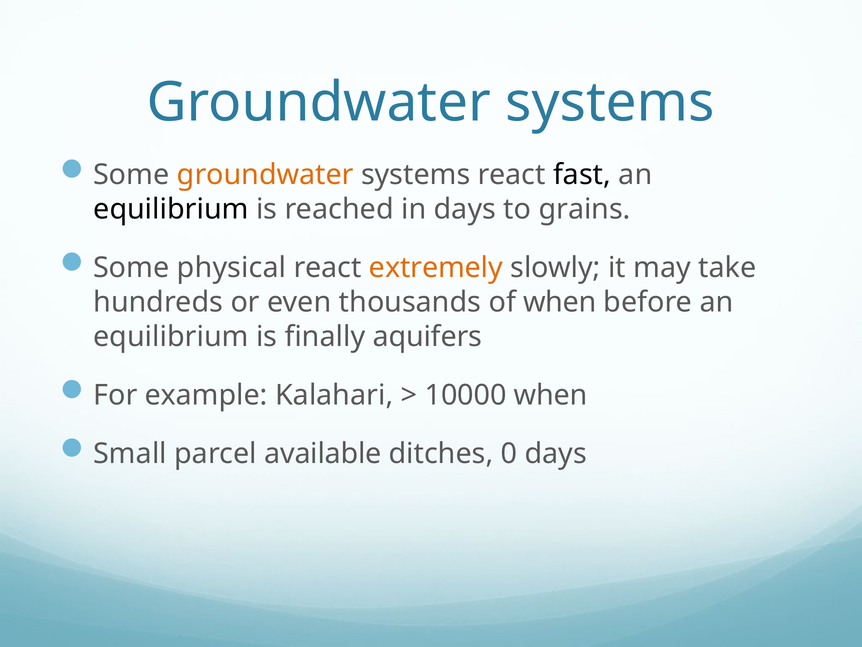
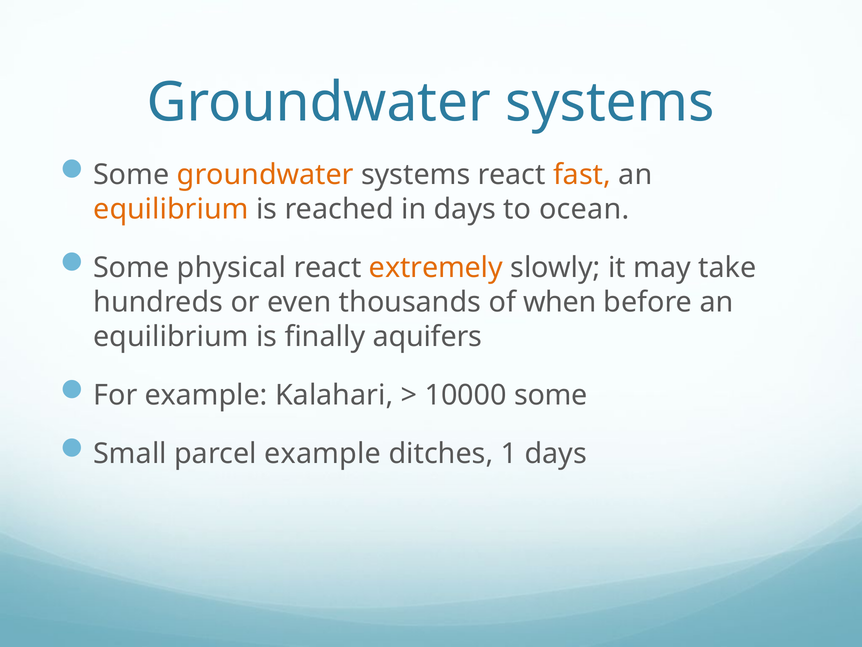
fast colour: black -> orange
equilibrium at (171, 209) colour: black -> orange
grains: grains -> ocean
10000 when: when -> some
parcel available: available -> example
0: 0 -> 1
